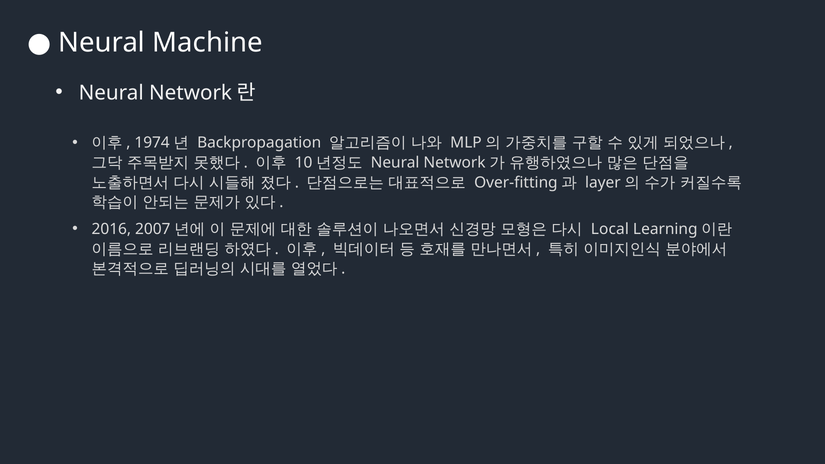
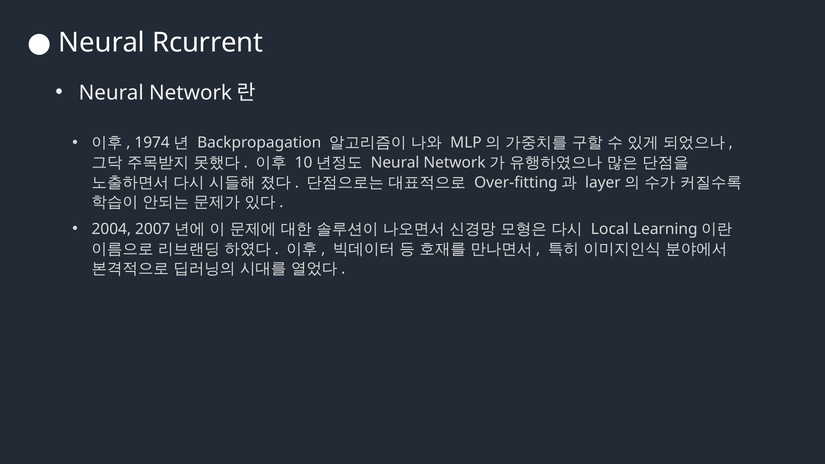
Machine: Machine -> Rcurrent
2016: 2016 -> 2004
